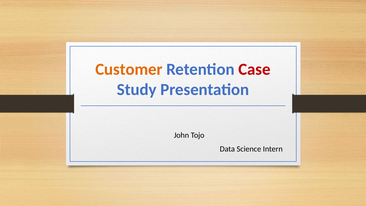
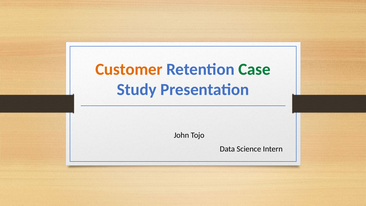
Case colour: red -> green
